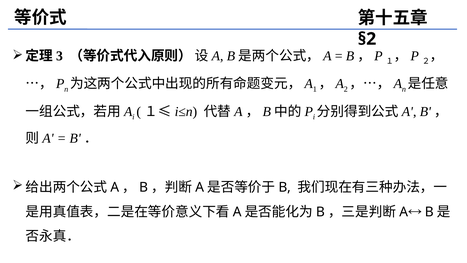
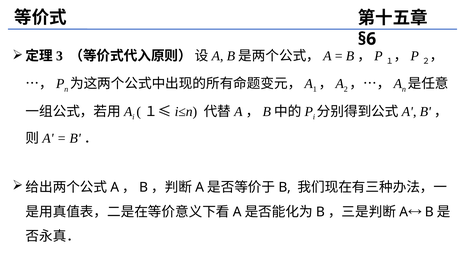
§2: §2 -> §6
